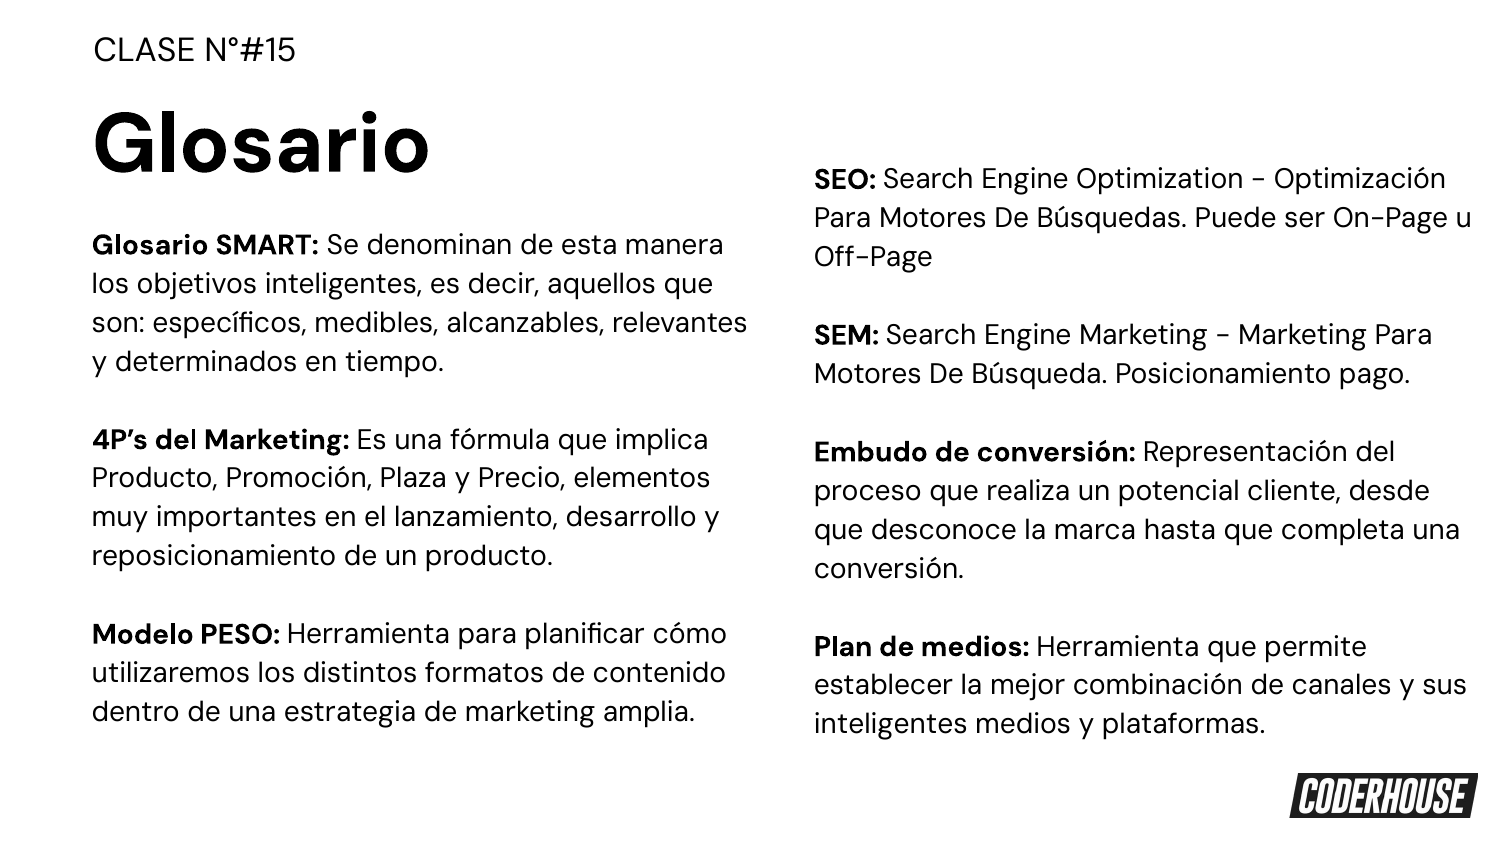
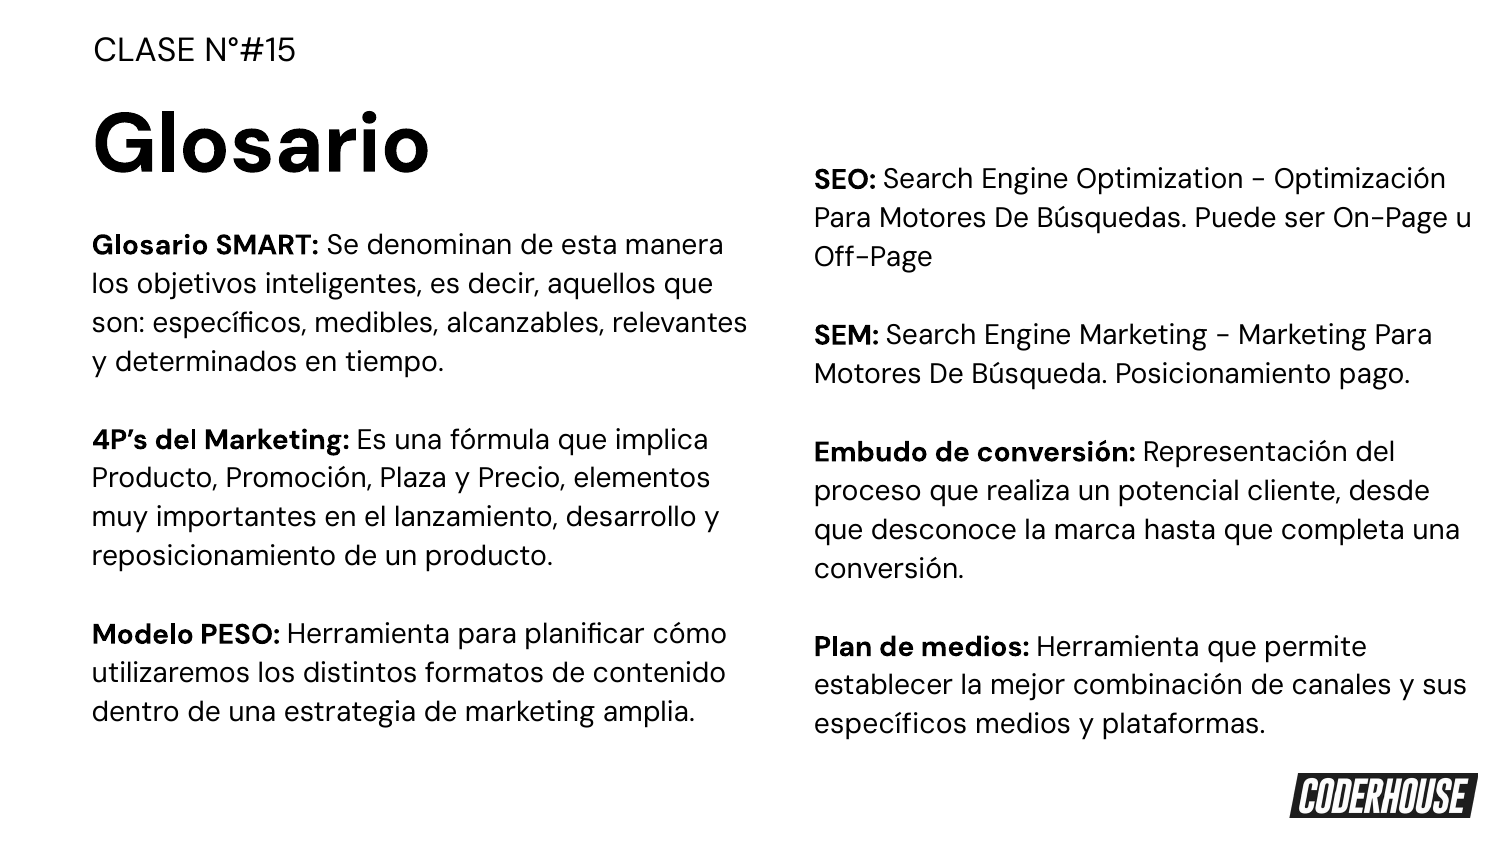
inteligentes at (891, 725): inteligentes -> específicos
